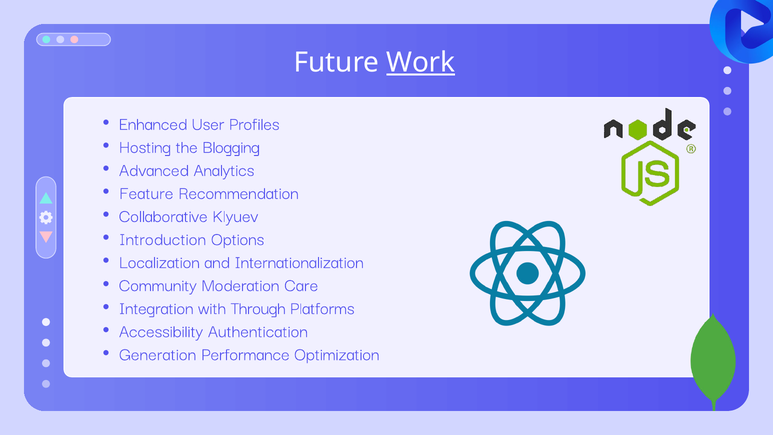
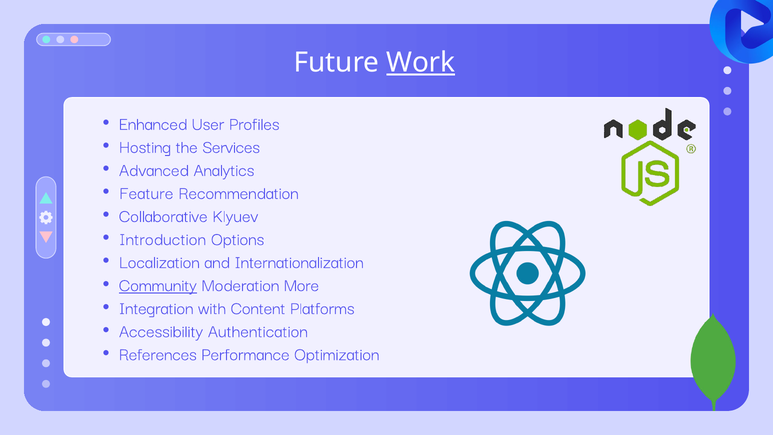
Blogging: Blogging -> Services
Community underline: none -> present
Care: Care -> More
Through: Through -> Content
Generation: Generation -> References
